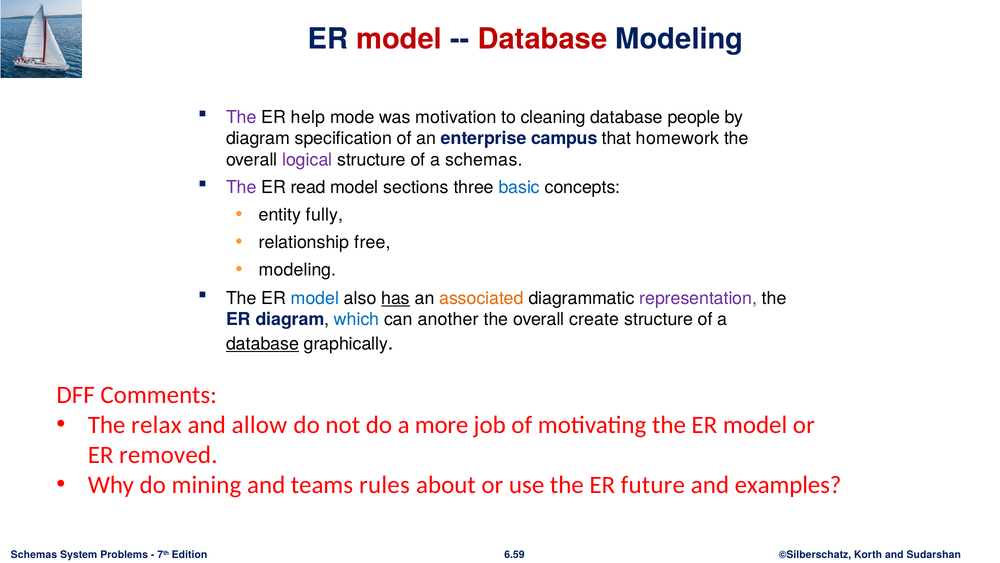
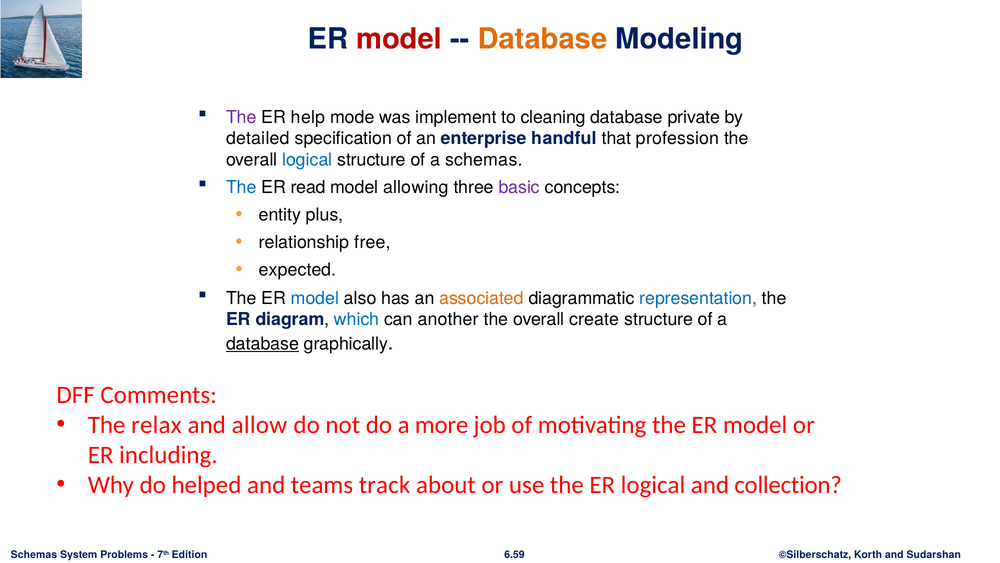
Database at (542, 39) colour: red -> orange
motivation: motivation -> implement
people: people -> private
diagram at (258, 138): diagram -> detailed
campus: campus -> handful
homework: homework -> profession
logical at (307, 160) colour: purple -> blue
The at (241, 187) colour: purple -> blue
sections: sections -> allowing
basic colour: blue -> purple
fully: fully -> plus
modeling at (298, 269): modeling -> expected
has underline: present -> none
representation colour: purple -> blue
removed: removed -> including
mining: mining -> helped
rules: rules -> track
ER future: future -> logical
examples: examples -> collection
